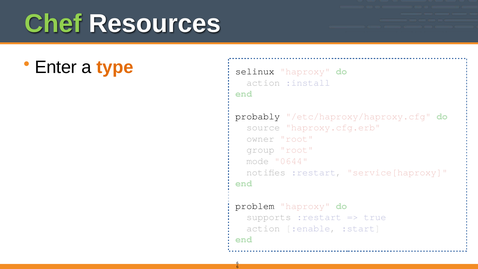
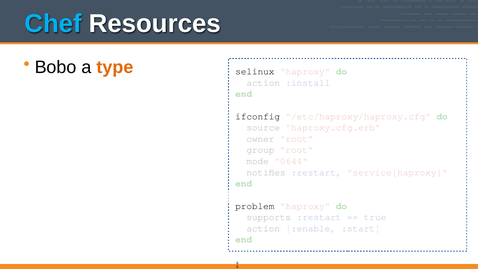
Chef colour: light green -> light blue
Enter: Enter -> Bobo
probably: probably -> ifconfig
